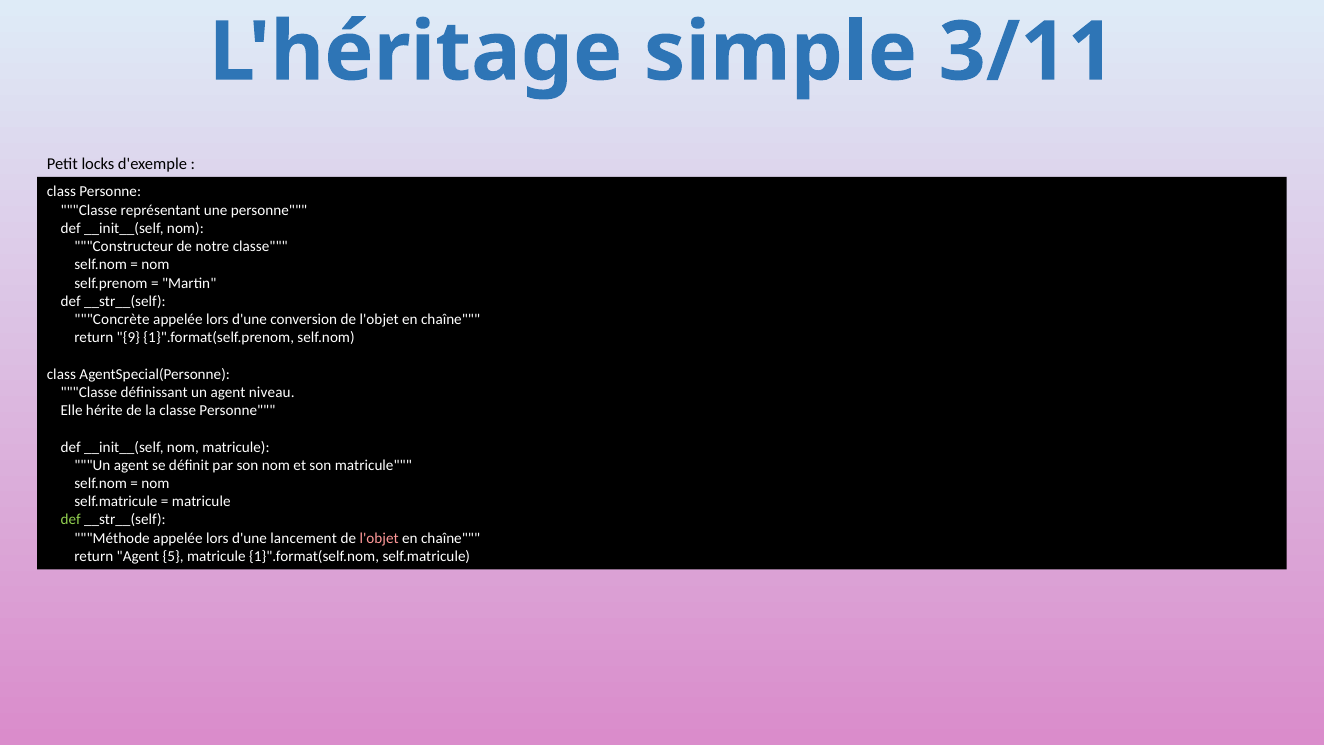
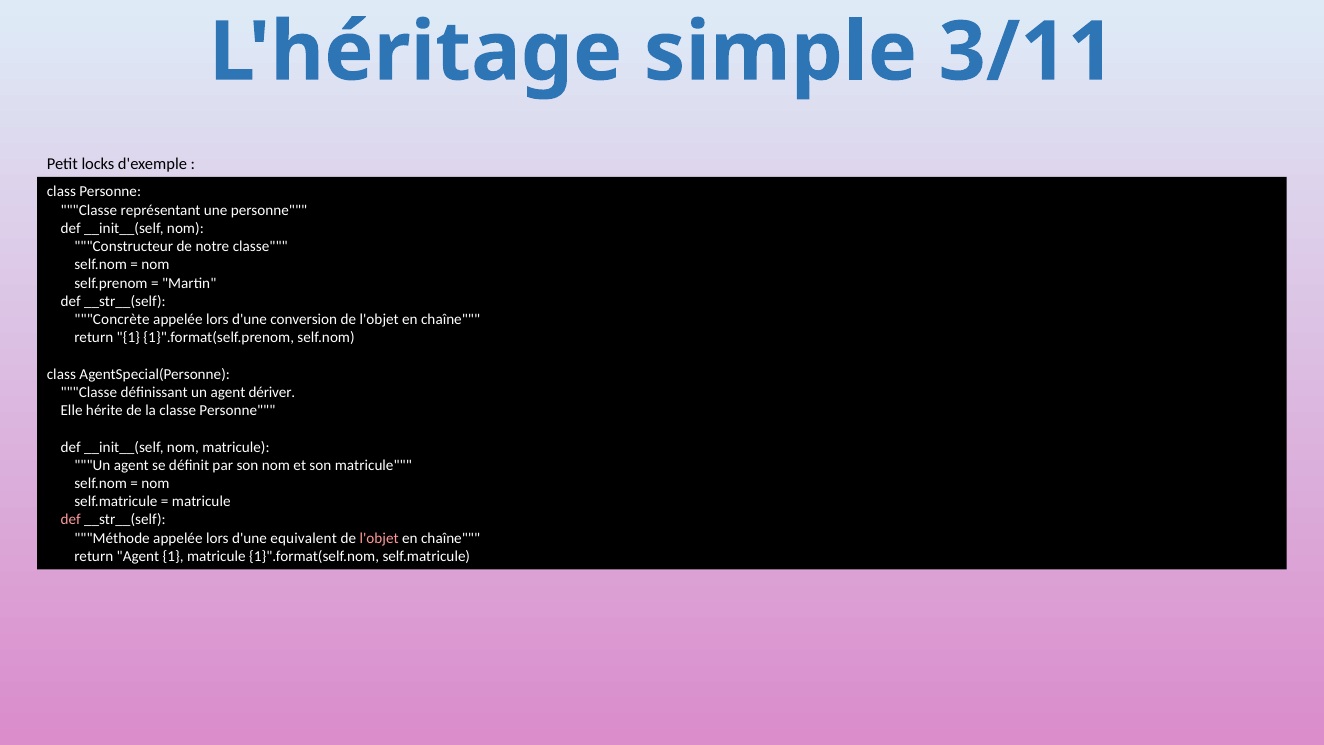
return 9: 9 -> 1
niveau: niveau -> dériver
def at (71, 520) colour: light green -> pink
lancement: lancement -> equivalent
Agent 5: 5 -> 1
